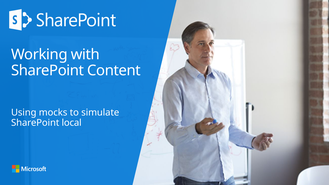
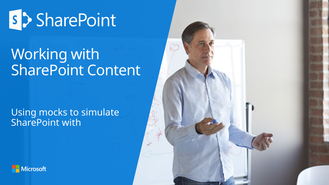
SharePoint local: local -> with
